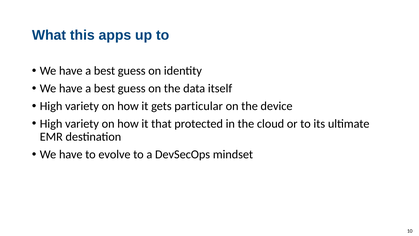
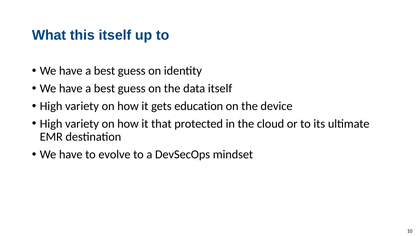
this apps: apps -> itself
particular: particular -> education
